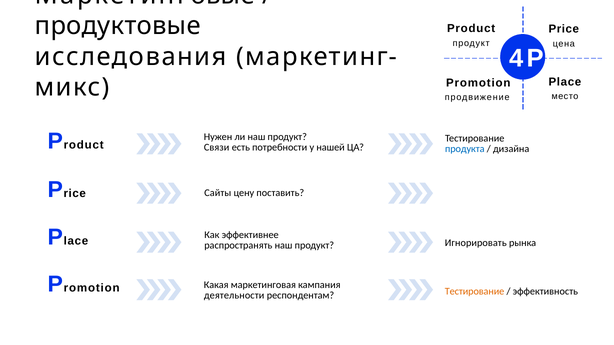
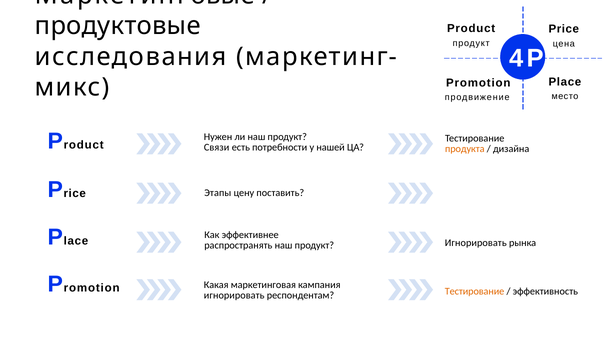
продукта colour: blue -> orange
Сайты: Сайты -> Этапы
деятельности at (234, 296): деятельности -> игнорировать
